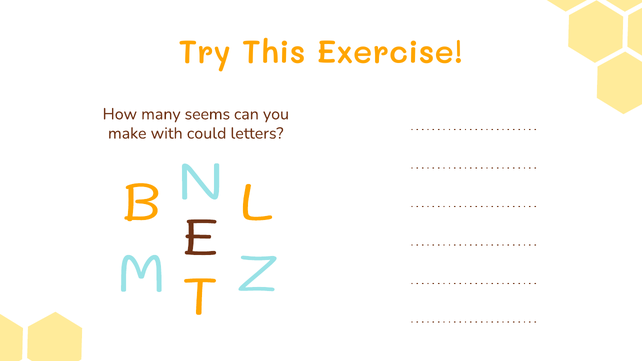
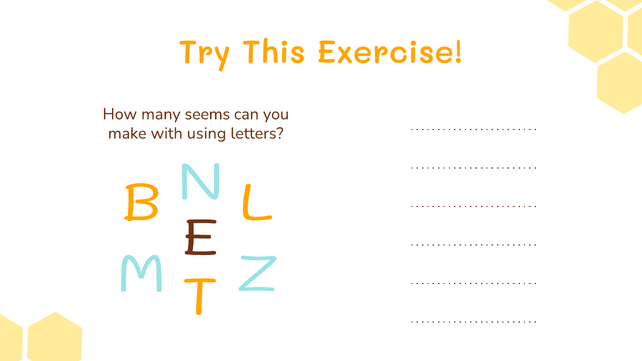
could: could -> using
